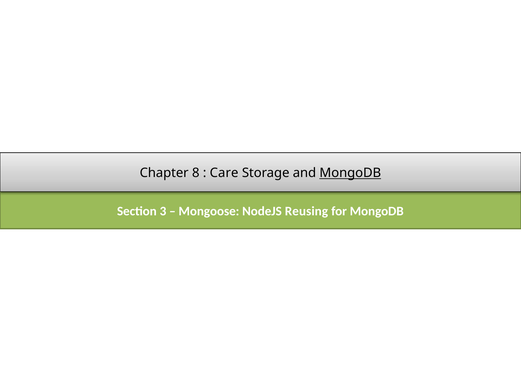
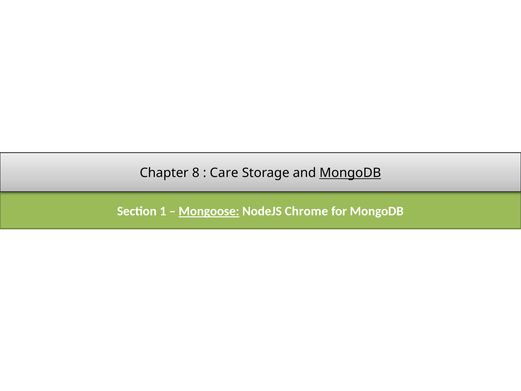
3: 3 -> 1
Mongoose underline: none -> present
Reusing: Reusing -> Chrome
